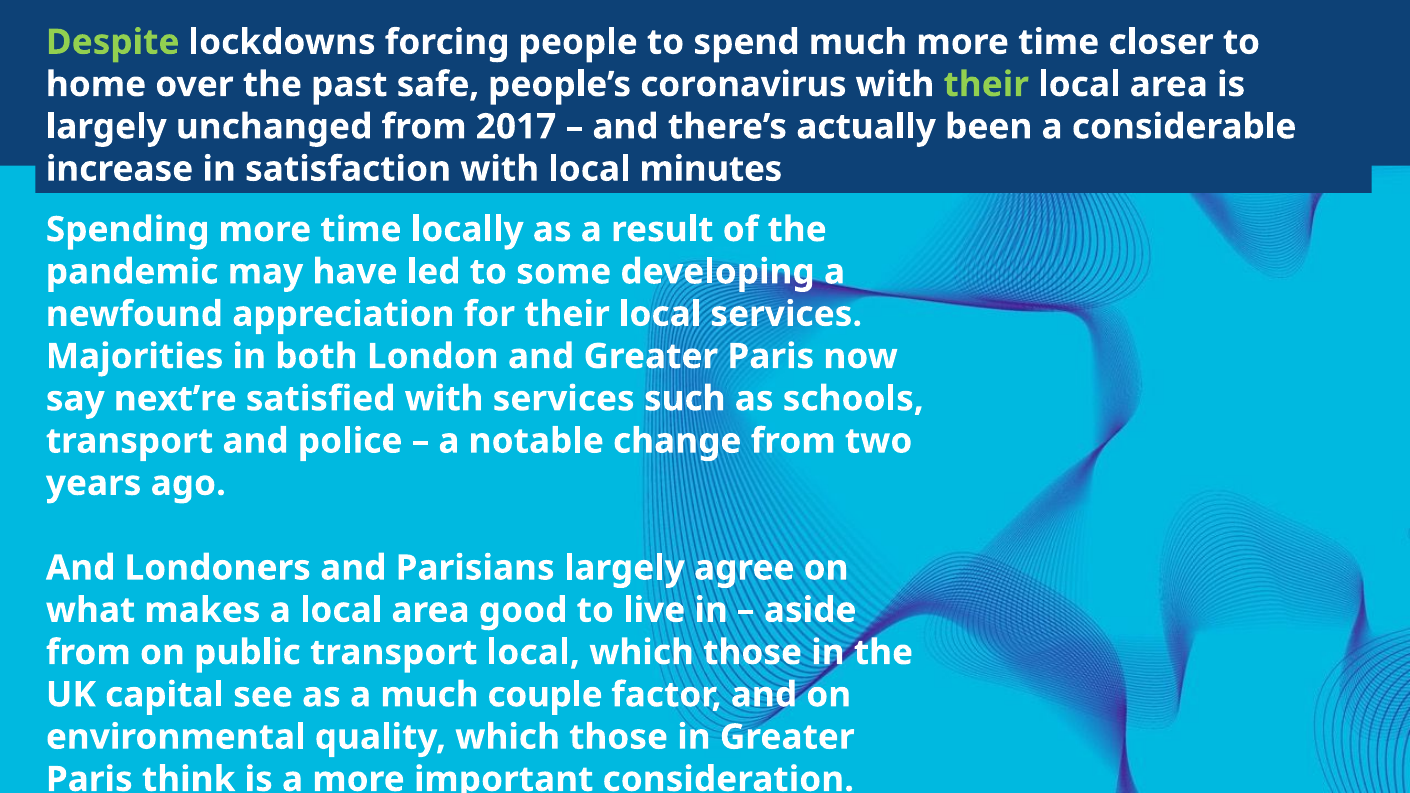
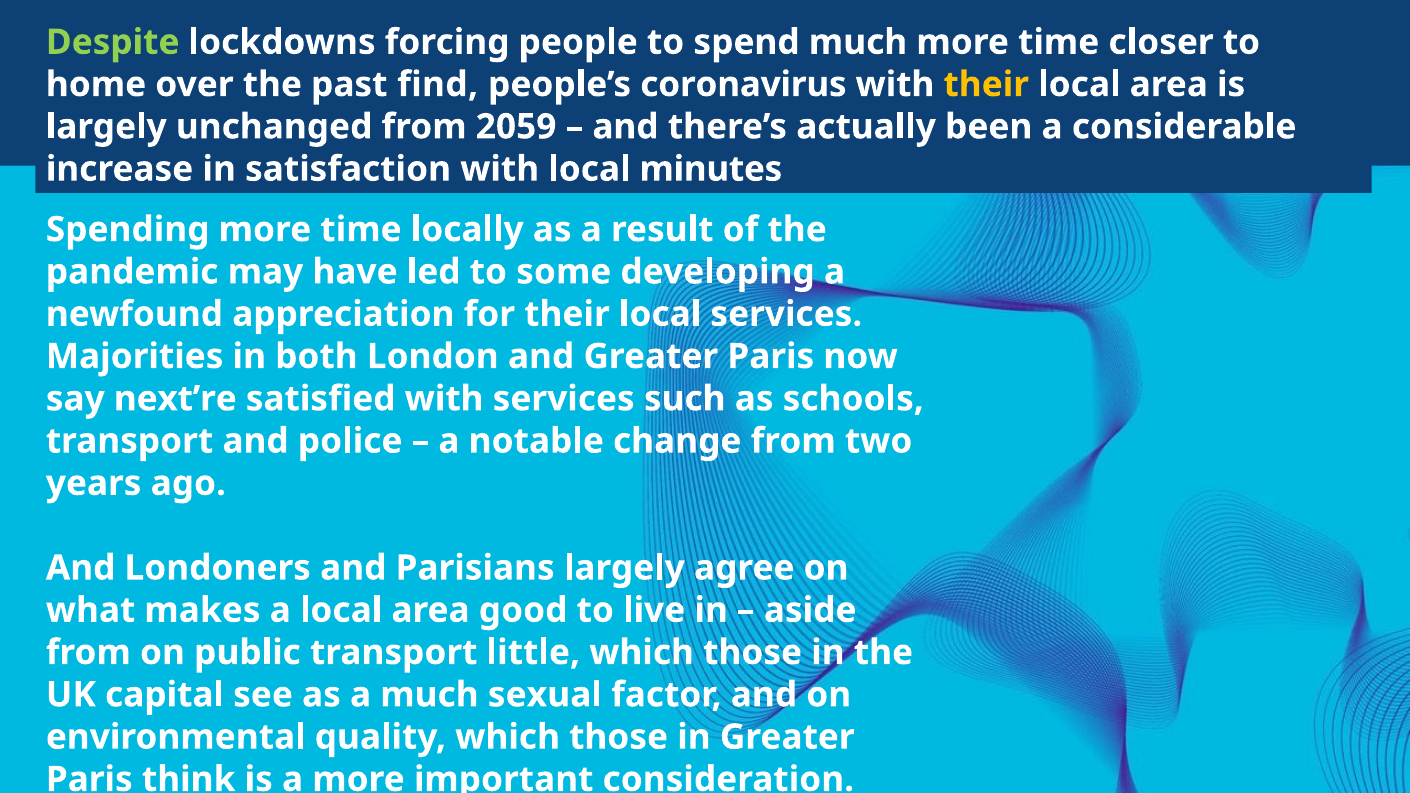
safe: safe -> find
their at (986, 84) colour: light green -> yellow
2017: 2017 -> 2059
transport local: local -> little
couple: couple -> sexual
